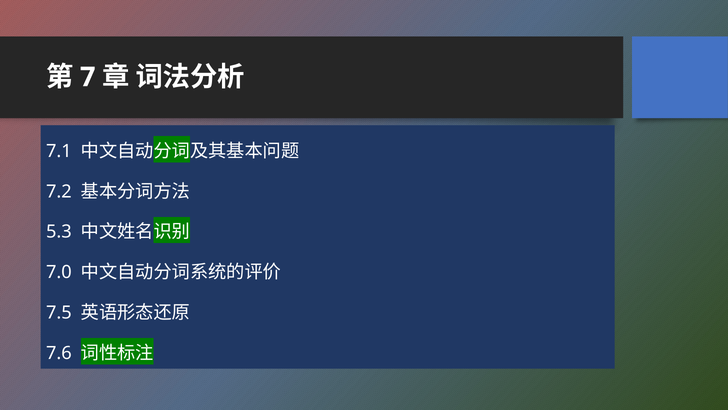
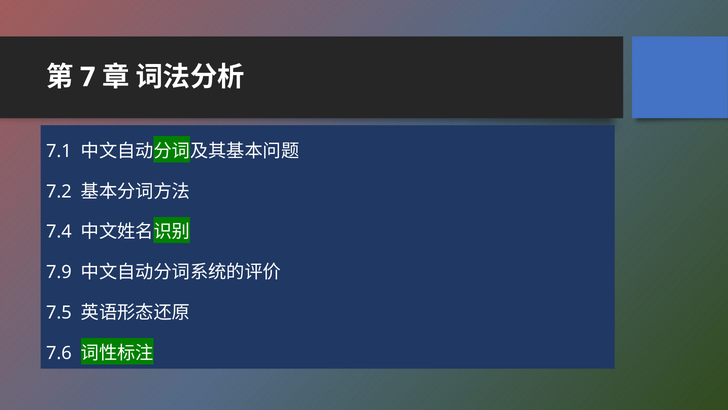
5.3: 5.3 -> 7.4
7.0: 7.0 -> 7.9
